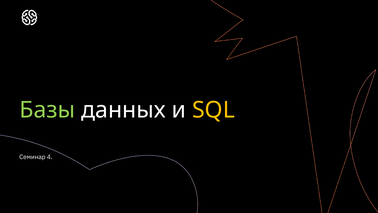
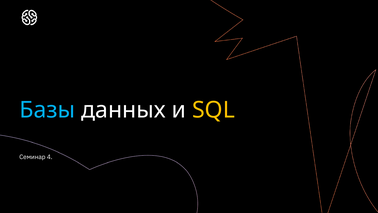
Базы colour: light green -> light blue
